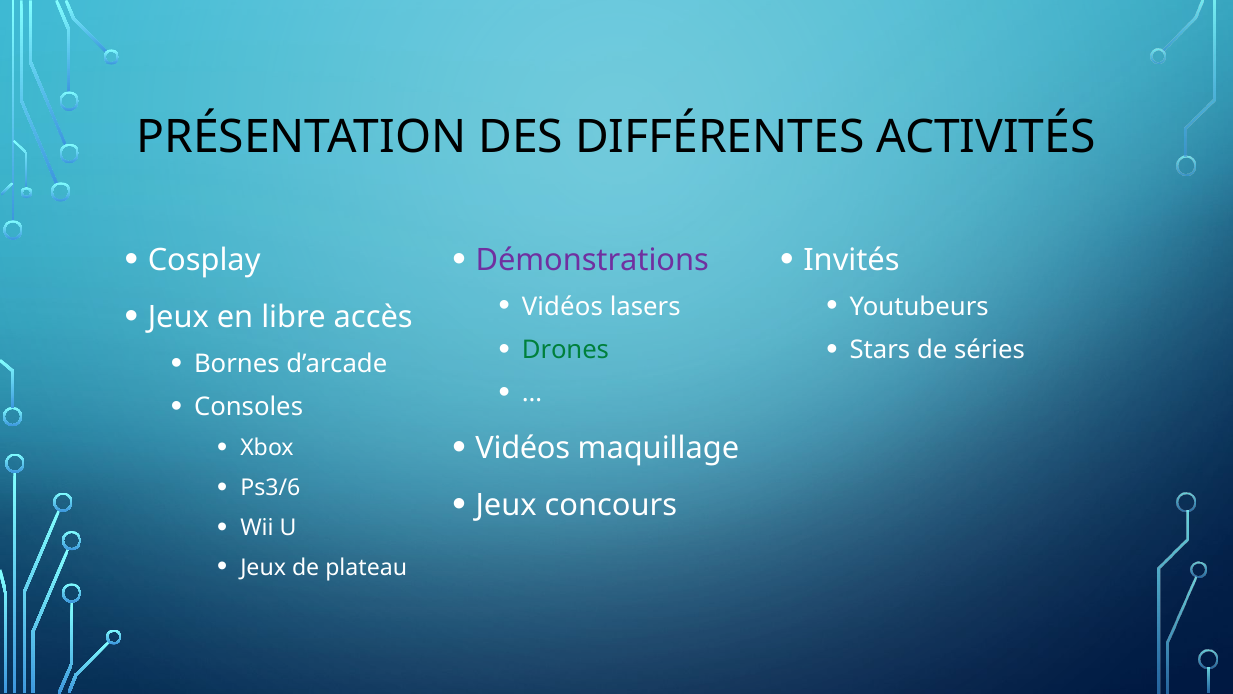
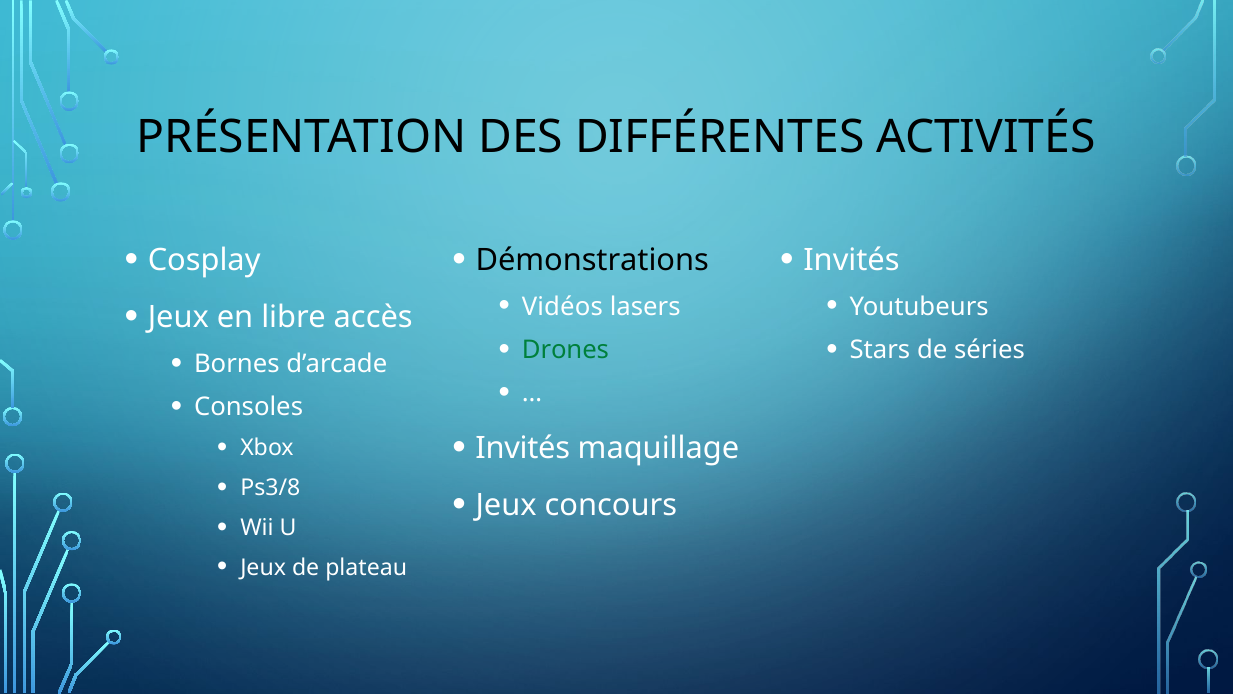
Démonstrations colour: purple -> black
Vidéos at (523, 448): Vidéos -> Invités
Ps3/6: Ps3/6 -> Ps3/8
